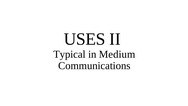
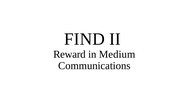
USES: USES -> FIND
Typical: Typical -> Reward
